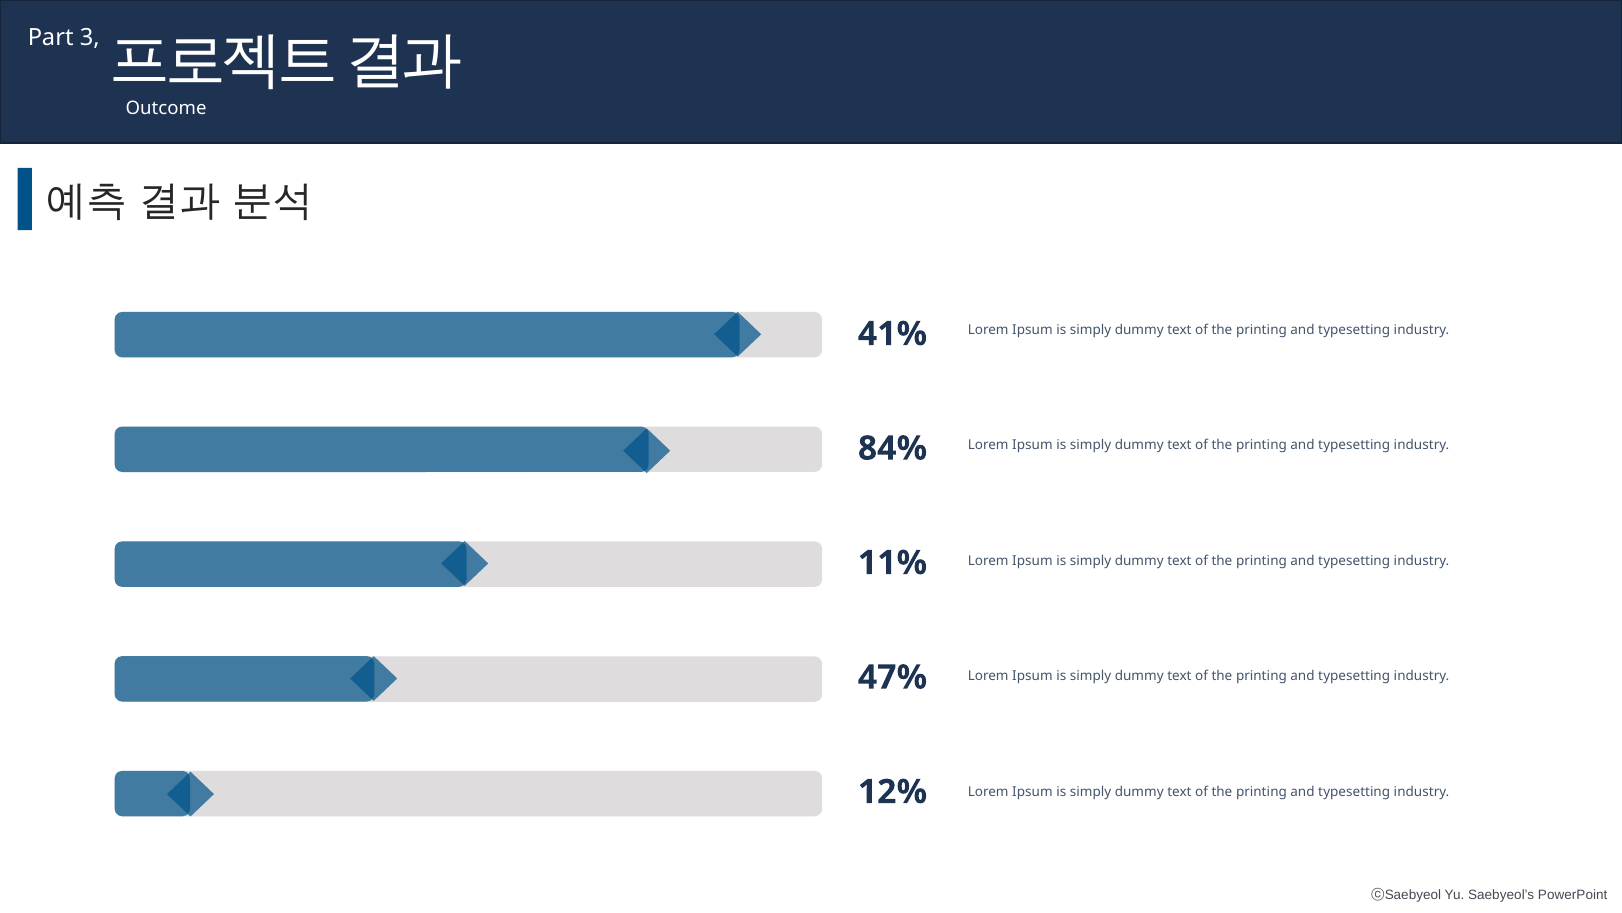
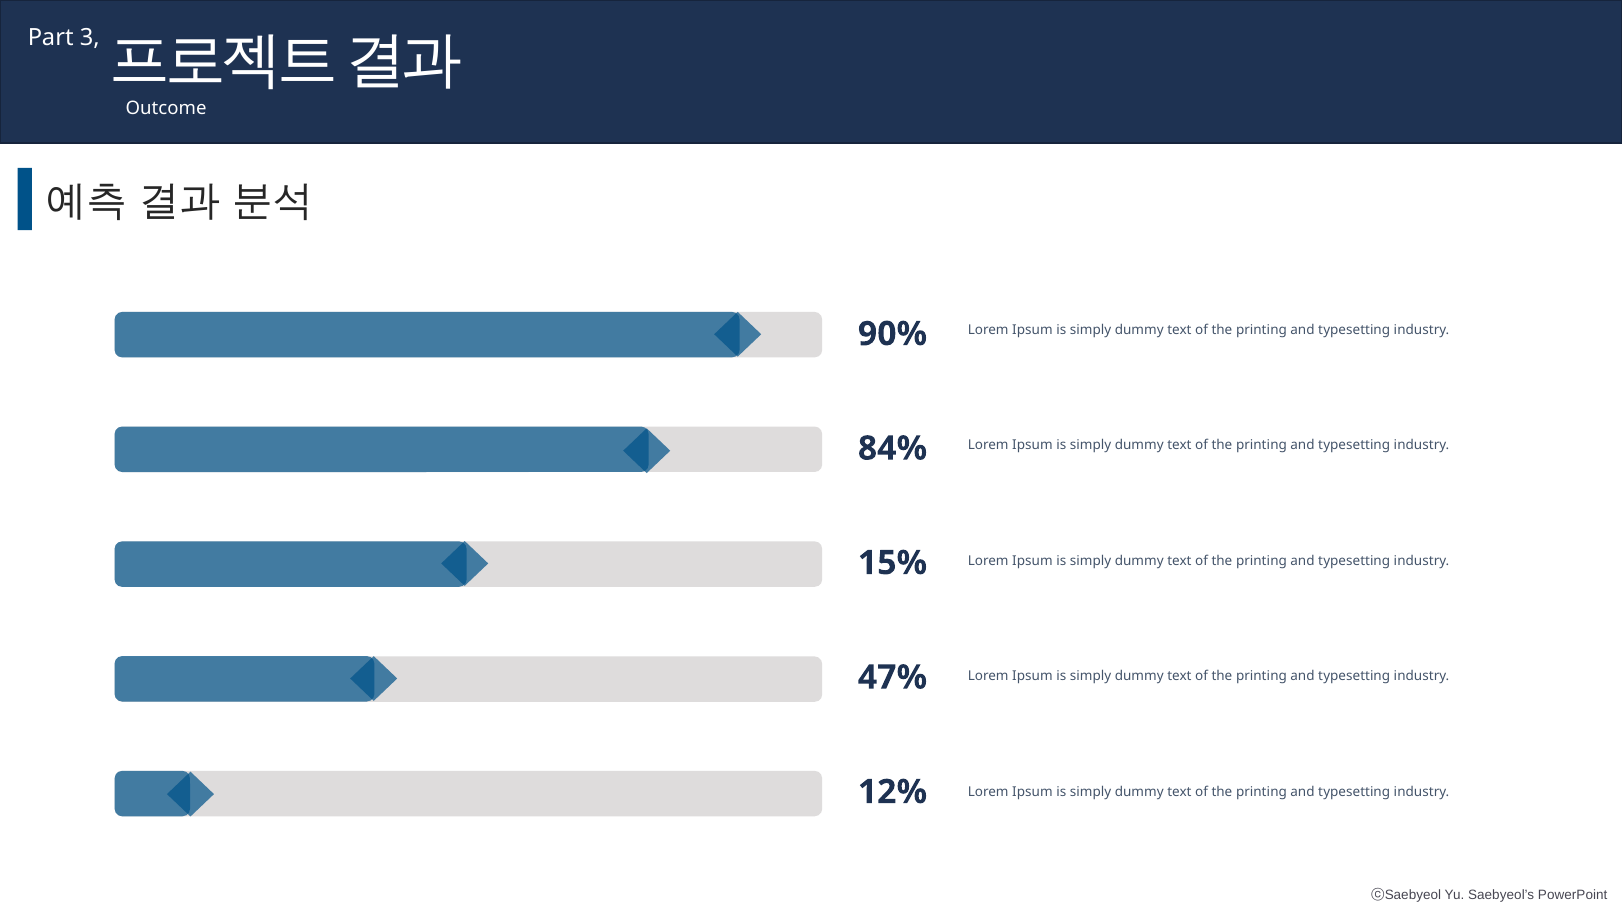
41%: 41% -> 90%
11%: 11% -> 15%
